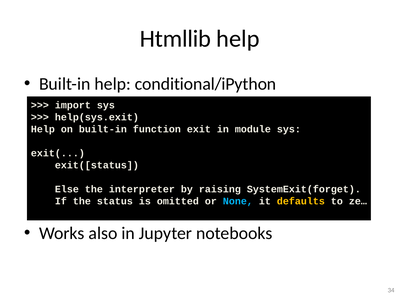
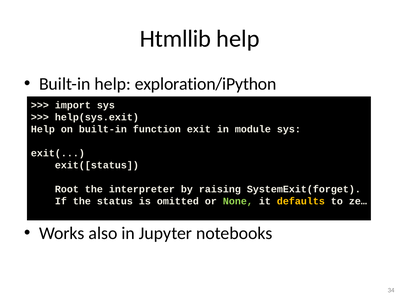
conditional/iPython: conditional/iPython -> exploration/iPython
Else: Else -> Root
None colour: light blue -> light green
